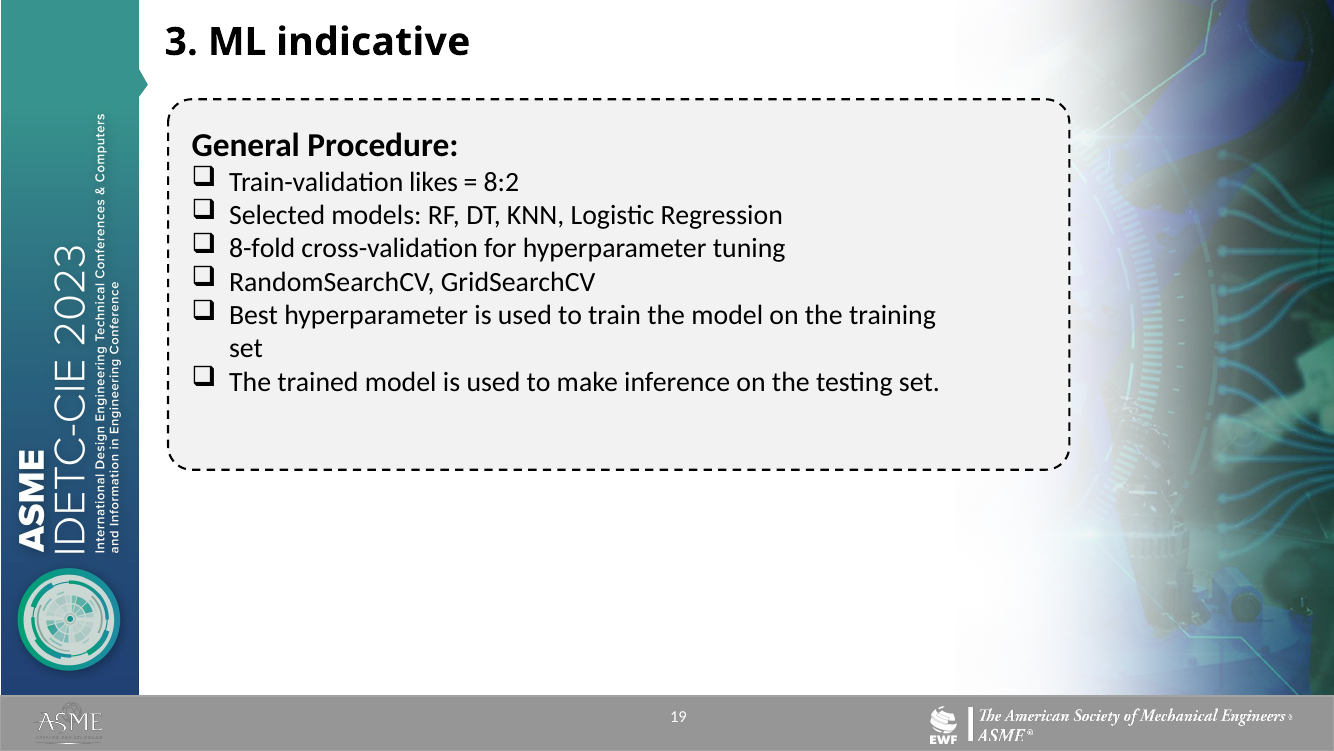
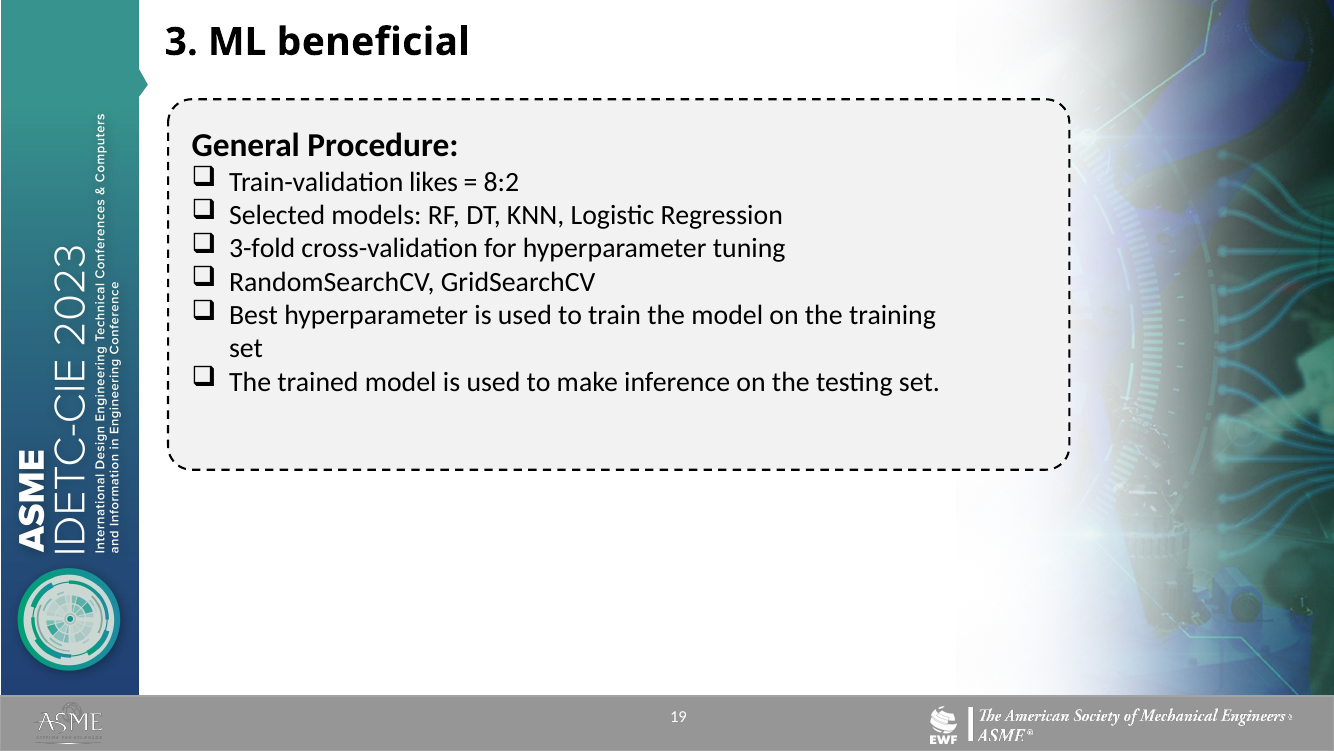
indicative: indicative -> beneficial
8-fold: 8-fold -> 3-fold
